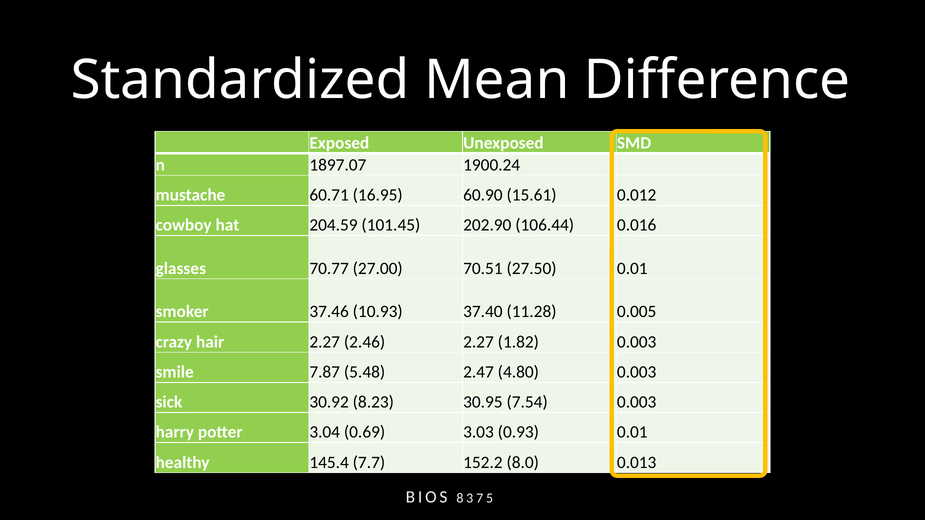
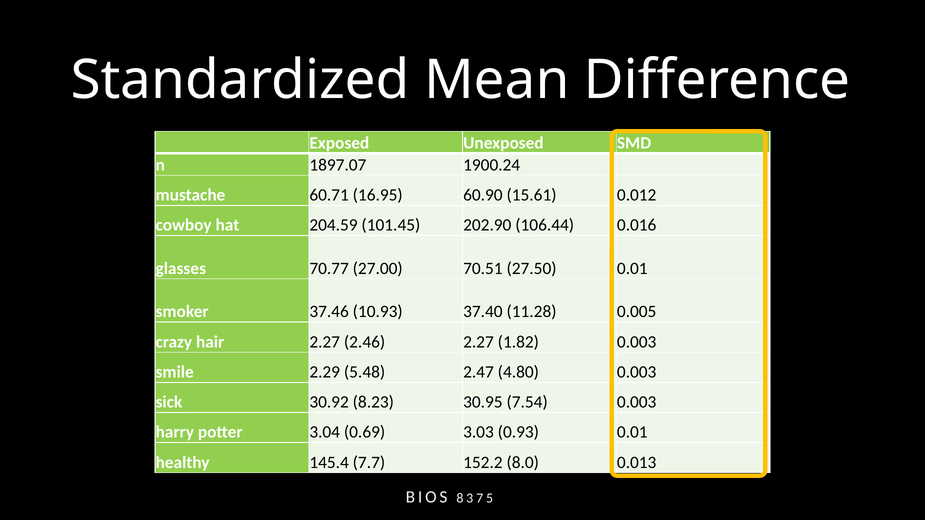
7.87: 7.87 -> 2.29
